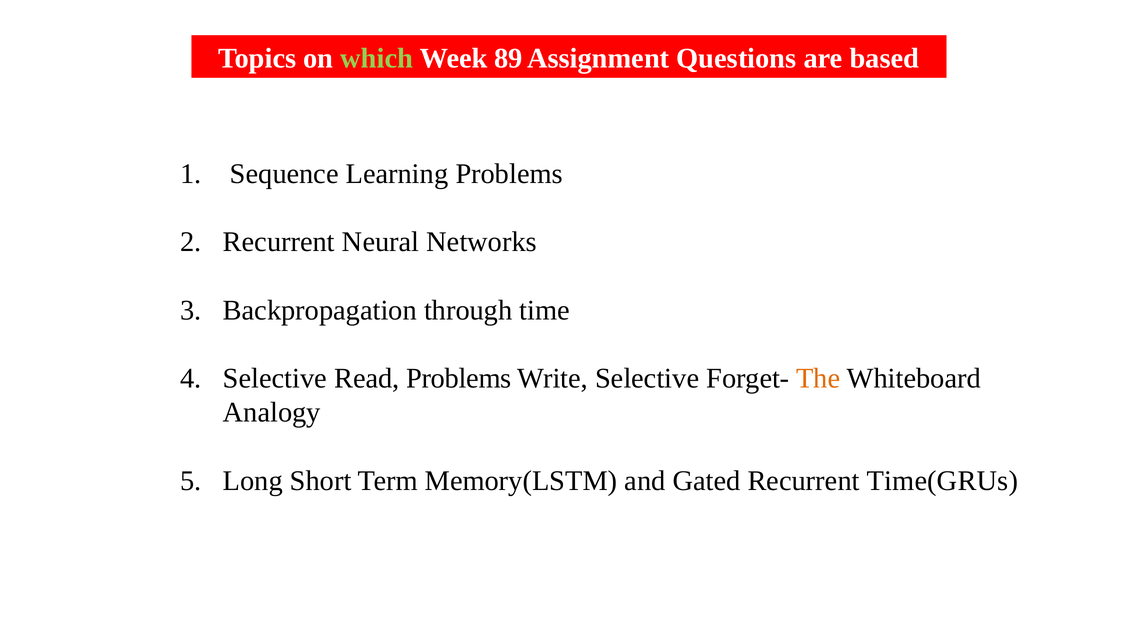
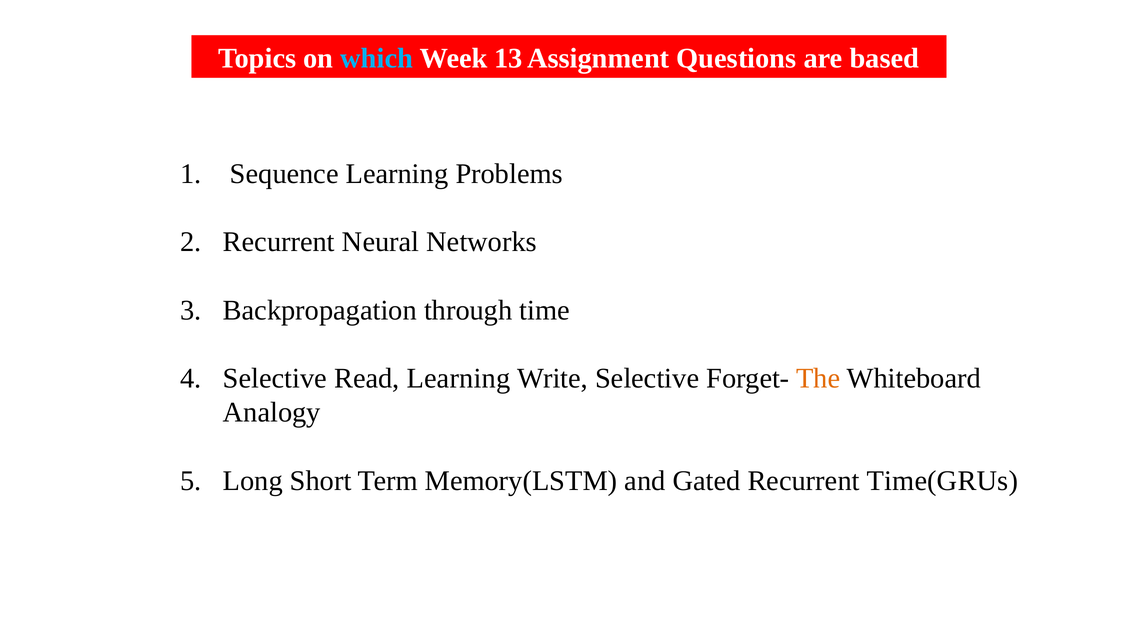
which colour: light green -> light blue
89: 89 -> 13
Read Problems: Problems -> Learning
